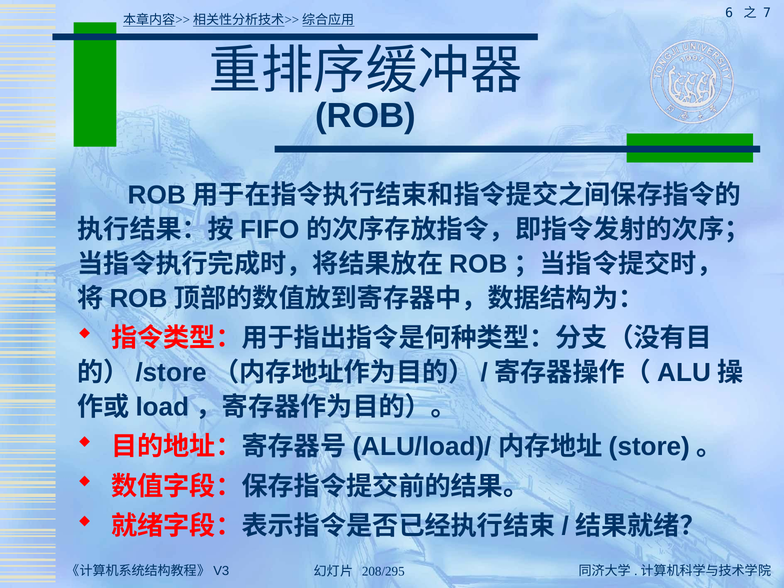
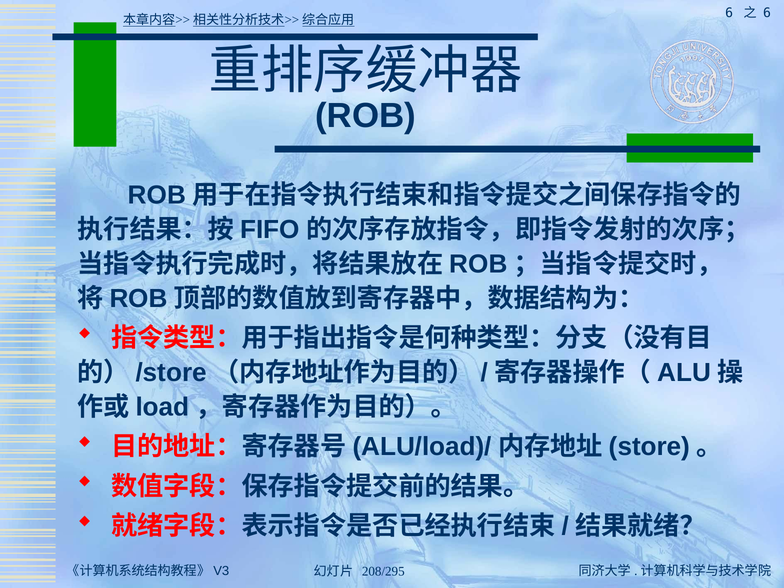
7 at (767, 13): 7 -> 6
